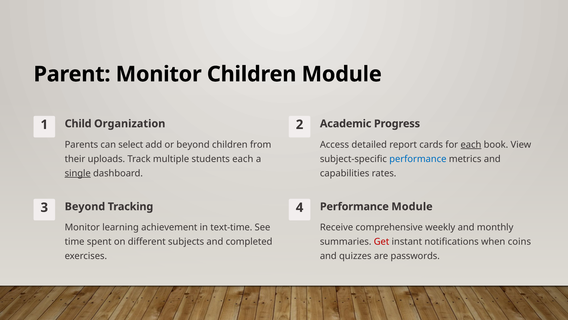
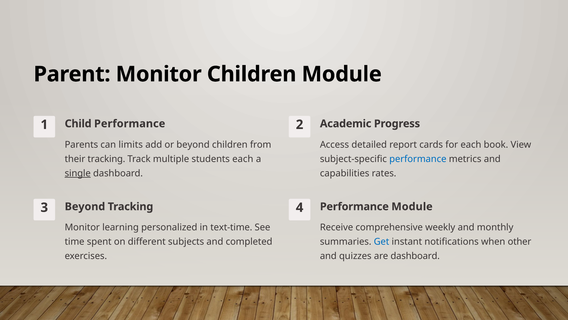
Child Organization: Organization -> Performance
select: select -> limits
each at (471, 144) underline: present -> none
their uploads: uploads -> tracking
achievement: achievement -> personalized
Get colour: red -> blue
coins: coins -> other
are passwords: passwords -> dashboard
